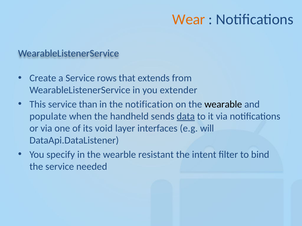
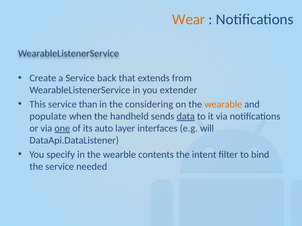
rows: rows -> back
notification: notification -> considering
wearable colour: black -> orange
one underline: none -> present
void: void -> auto
resistant: resistant -> contents
